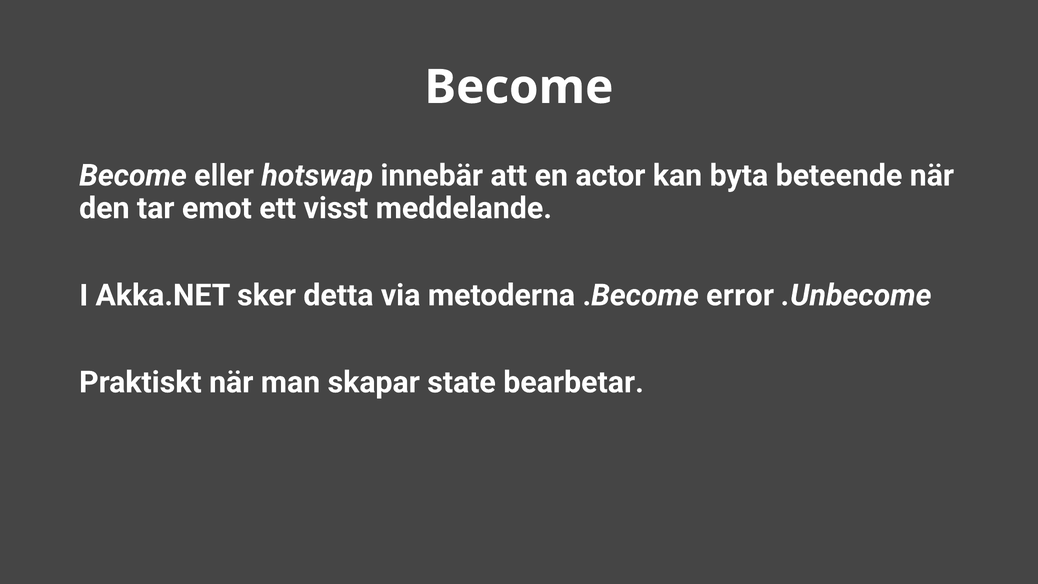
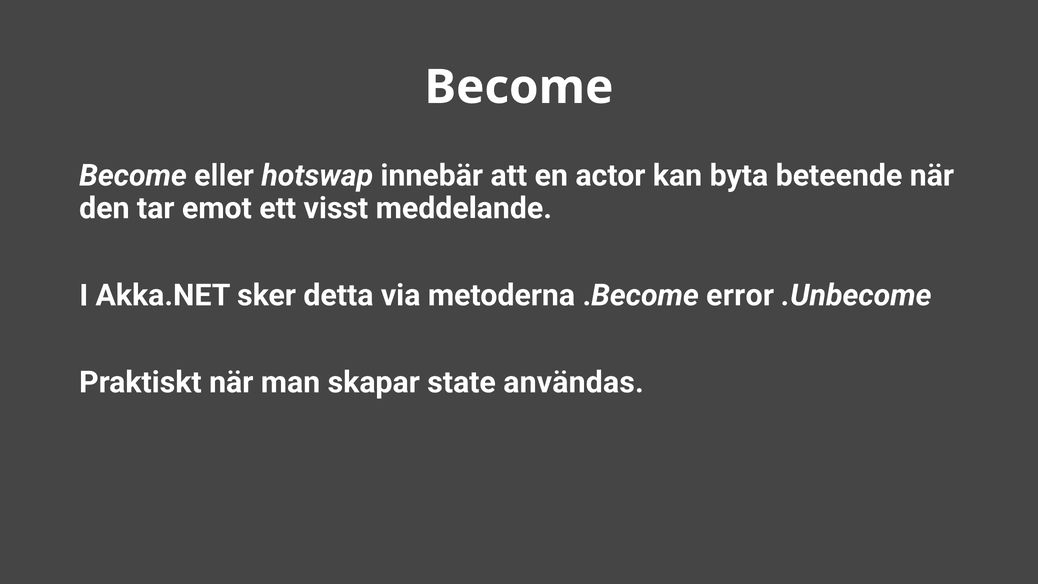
bearbetar: bearbetar -> användas
